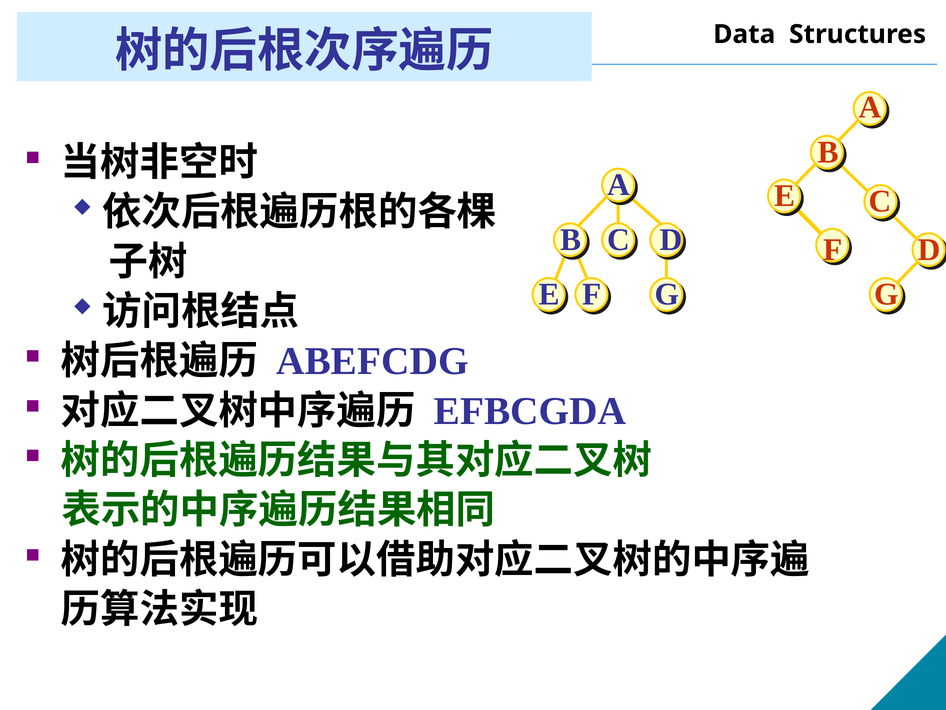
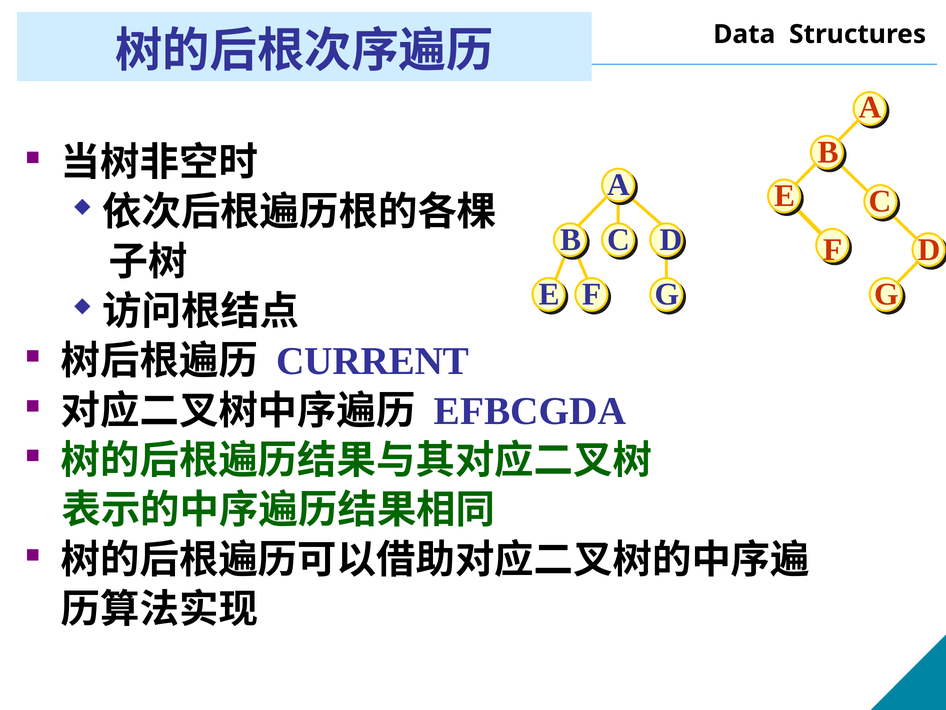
ABEFCDG: ABEFCDG -> CURRENT
